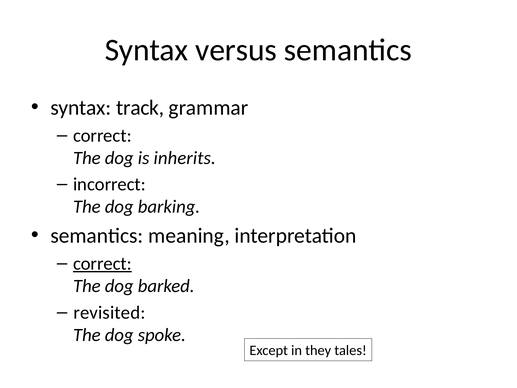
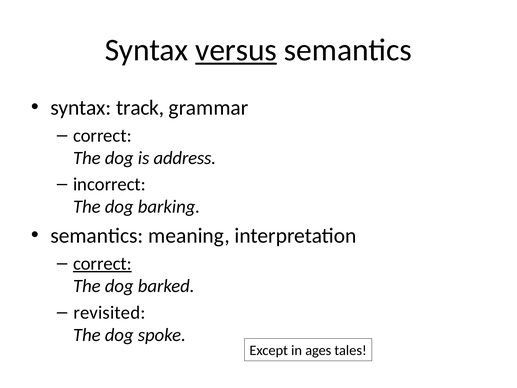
versus underline: none -> present
inherits: inherits -> address
they: they -> ages
